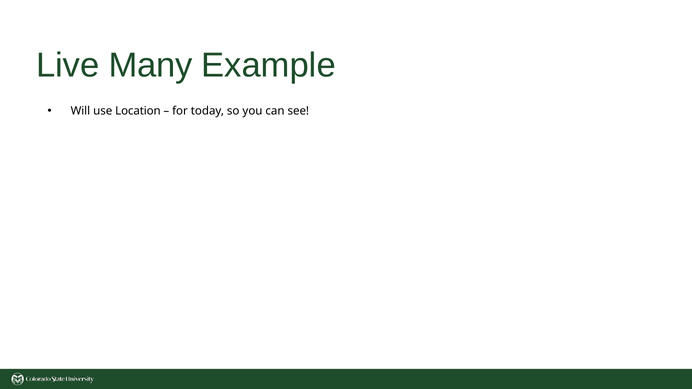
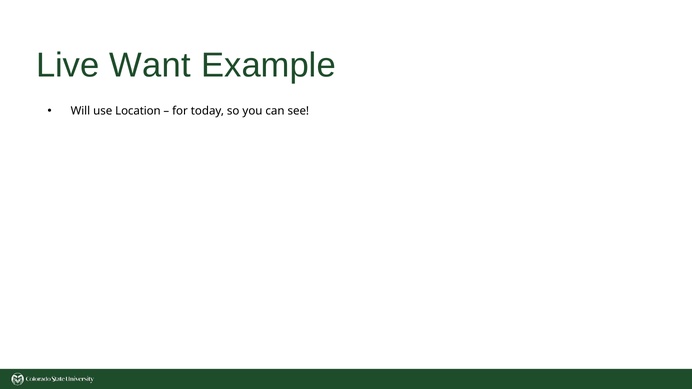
Many: Many -> Want
